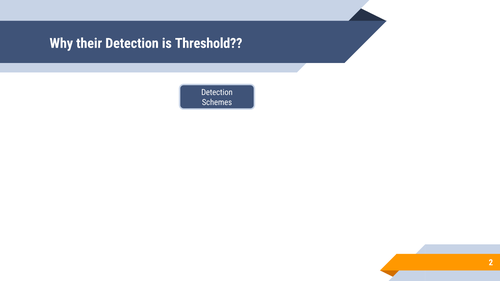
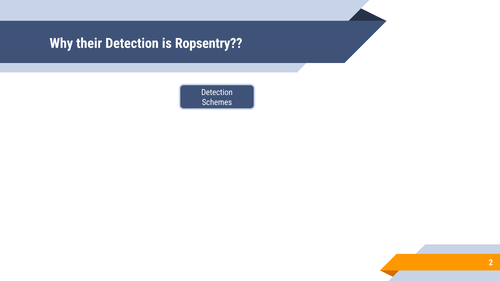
Threshold: Threshold -> Ropsentry
